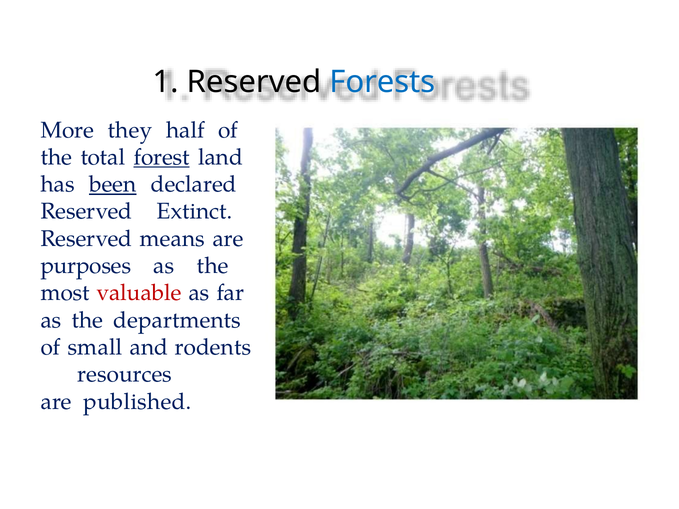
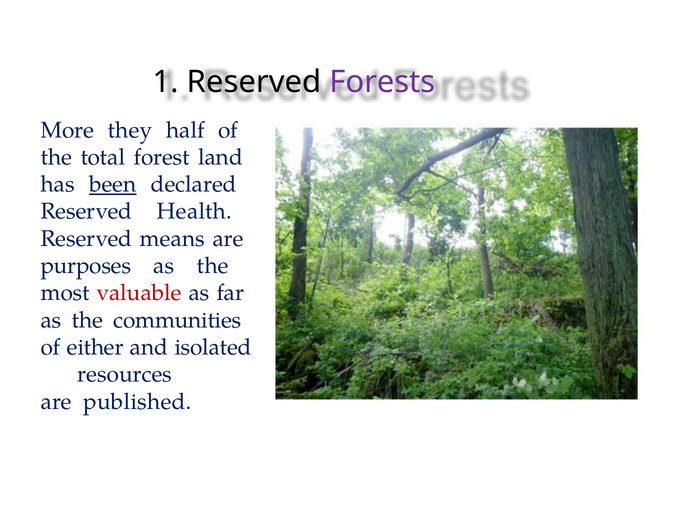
Forests colour: blue -> purple
forest underline: present -> none
Extinct: Extinct -> Health
departments: departments -> communities
small: small -> either
rodents: rodents -> isolated
